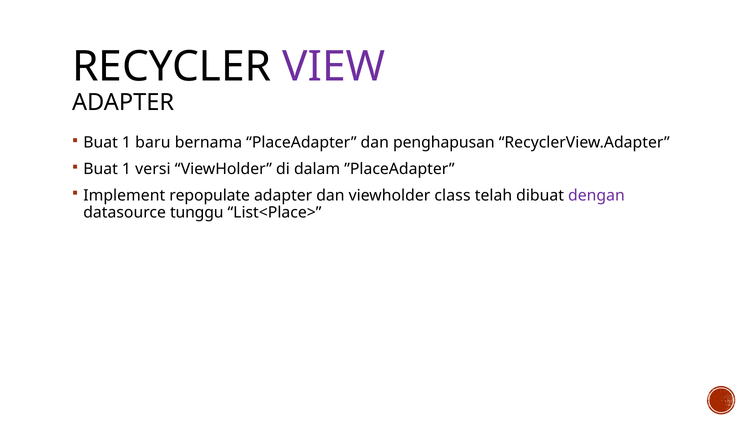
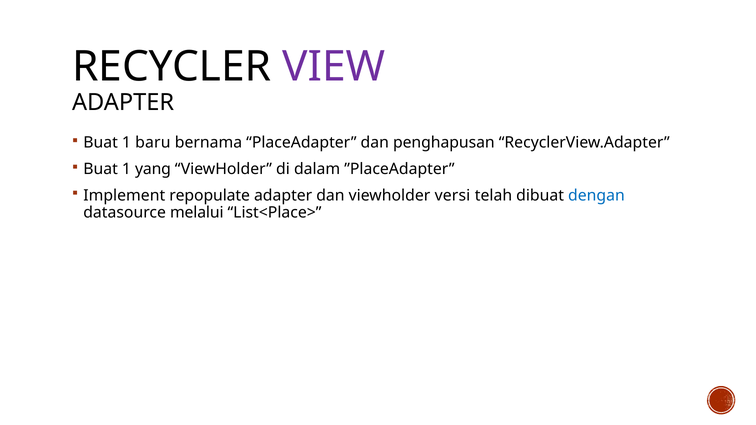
versi: versi -> yang
class: class -> versi
dengan colour: purple -> blue
tunggu: tunggu -> melalui
